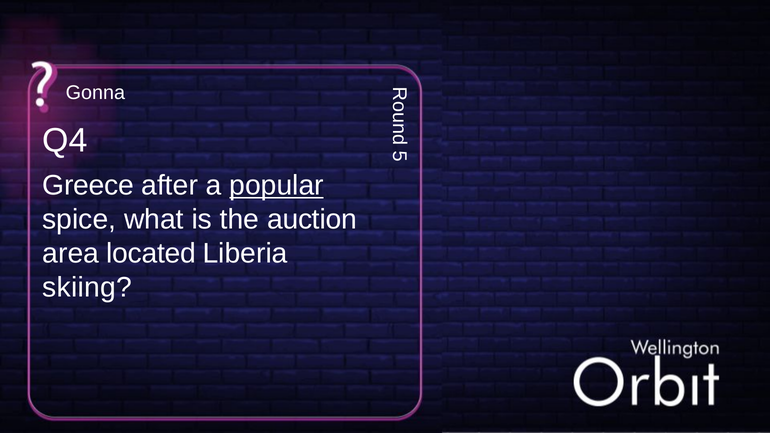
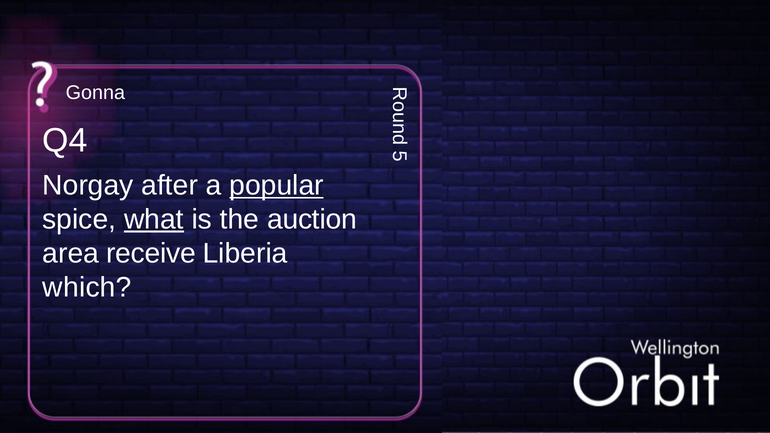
Greece: Greece -> Norgay
what underline: none -> present
located: located -> receive
skiing: skiing -> which
